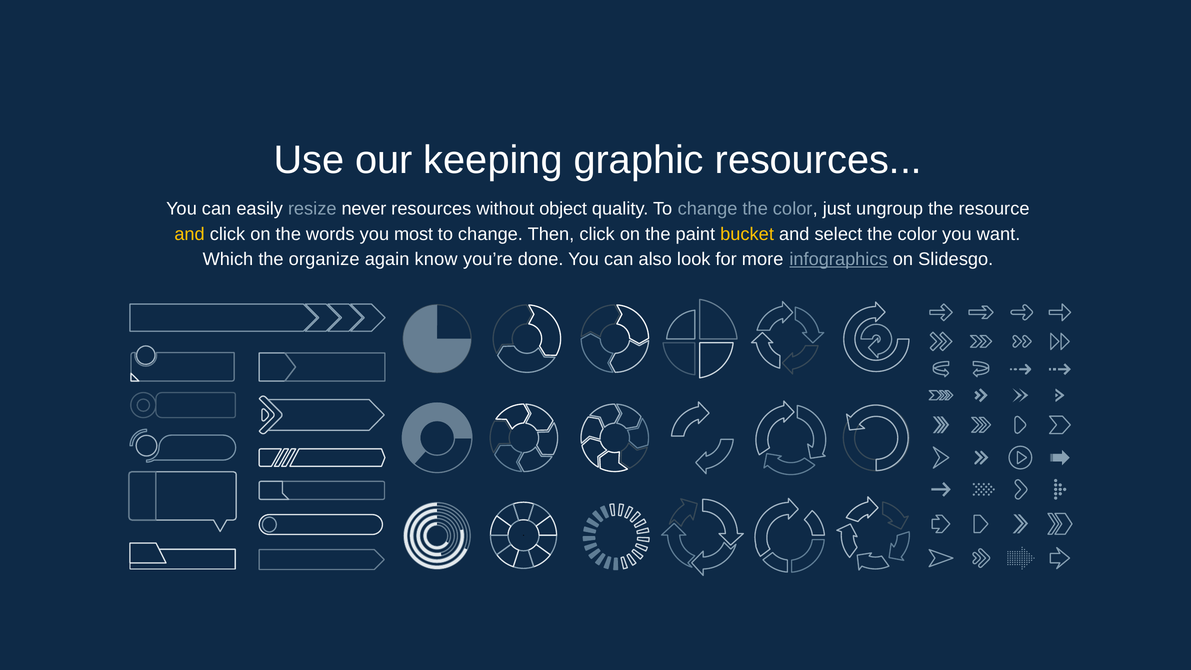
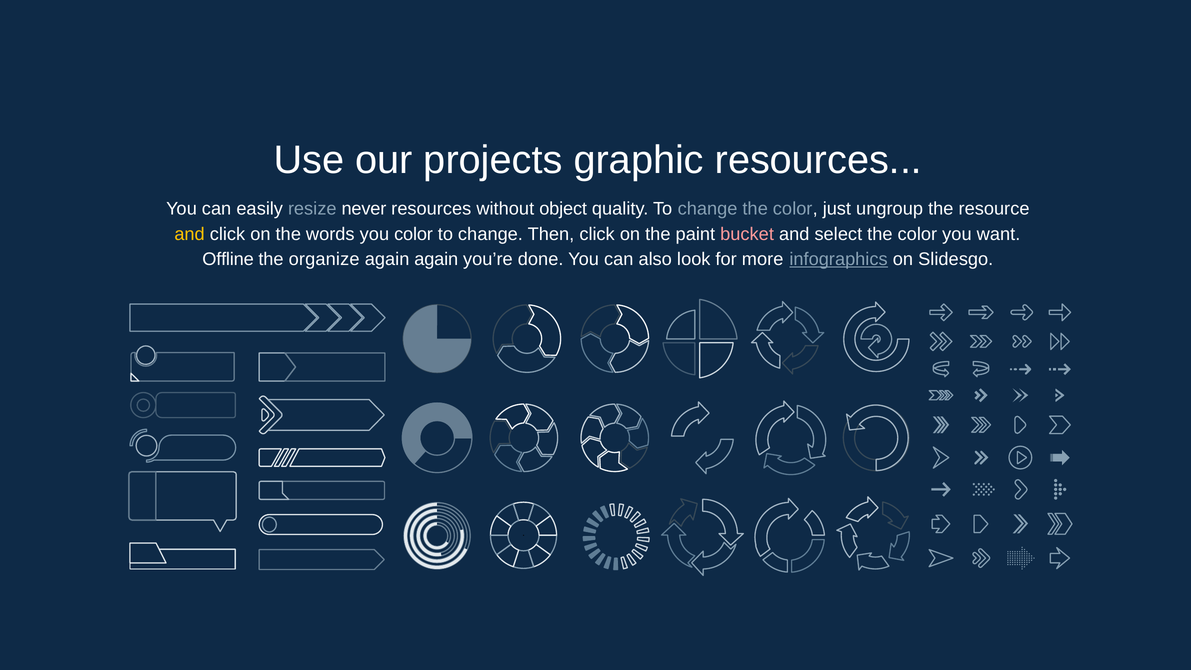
keeping: keeping -> projects
you most: most -> color
bucket colour: yellow -> pink
Which: Which -> Offline
again know: know -> again
